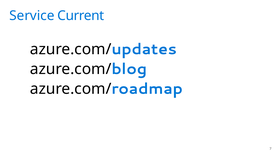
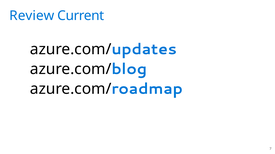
Service: Service -> Review
